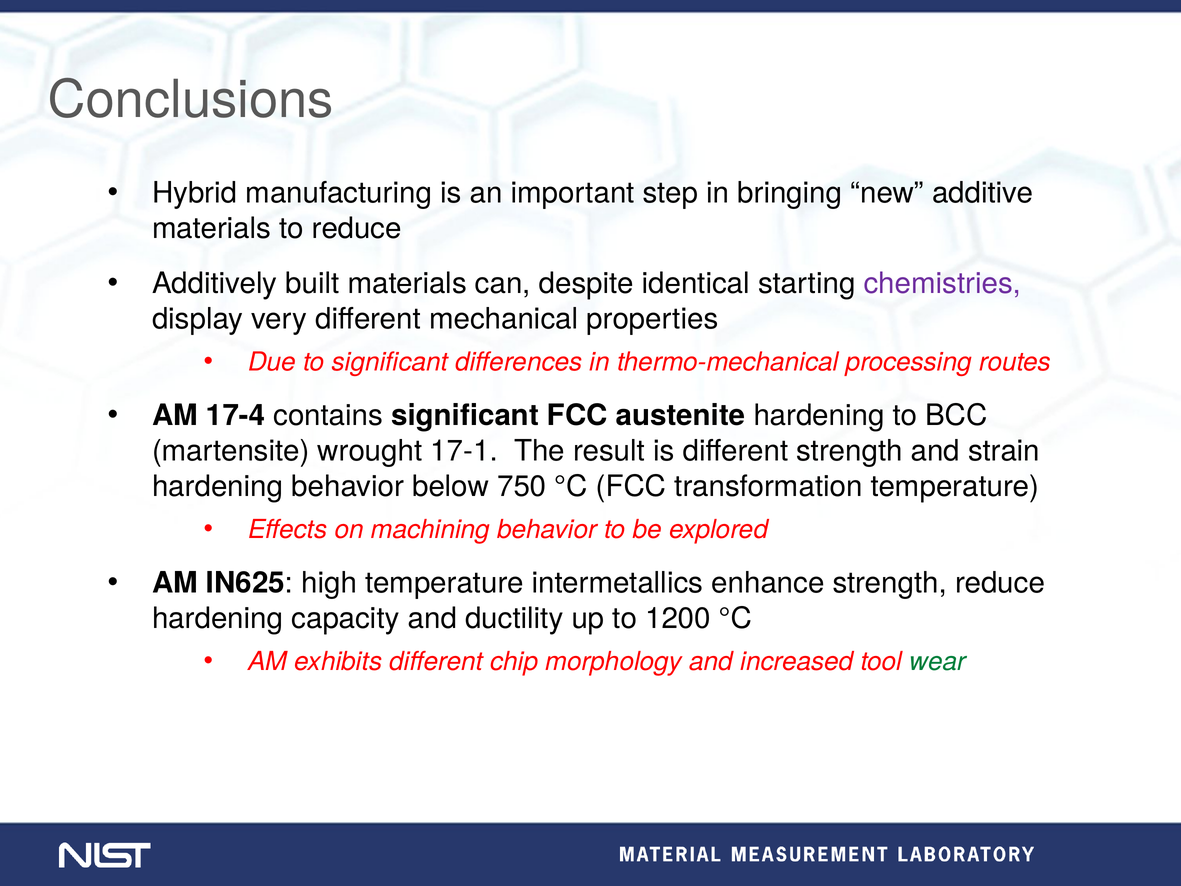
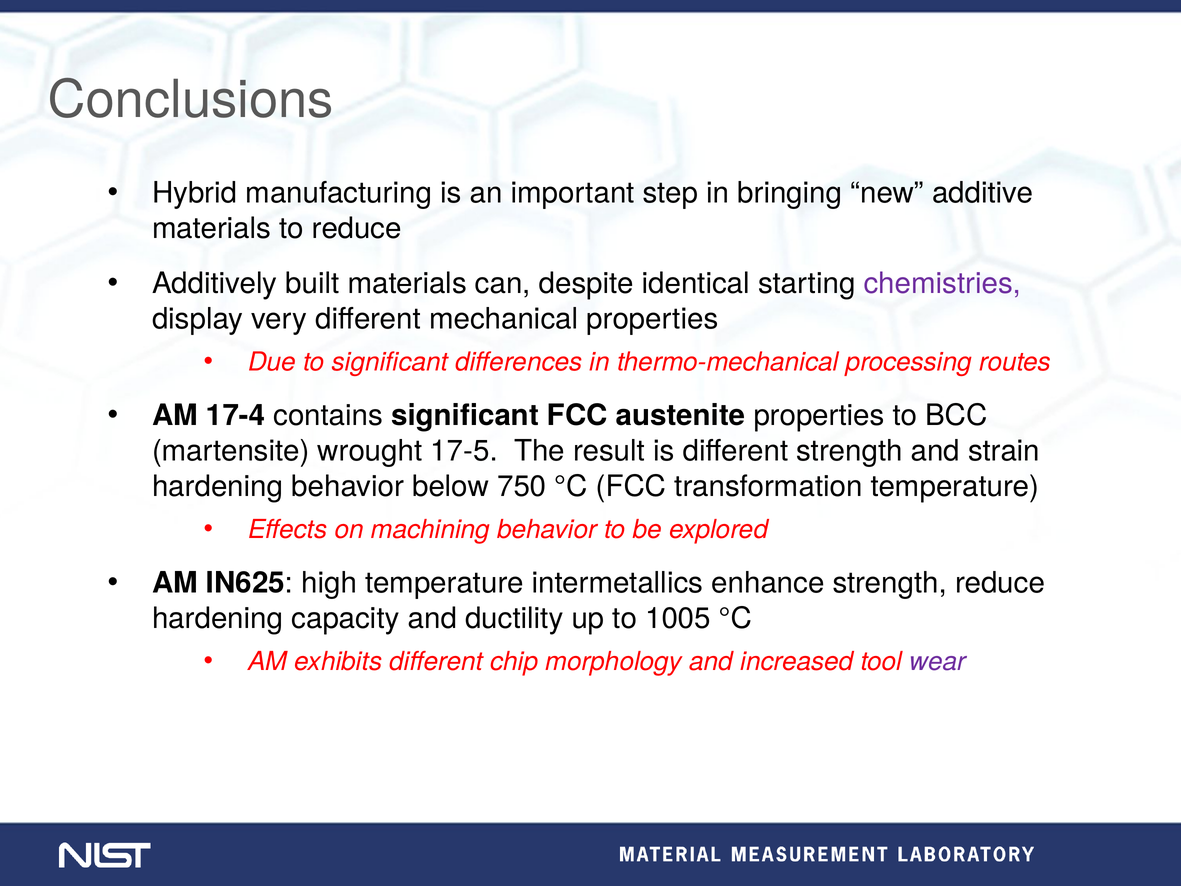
austenite hardening: hardening -> properties
17-1: 17-1 -> 17-5
1200: 1200 -> 1005
wear colour: green -> purple
